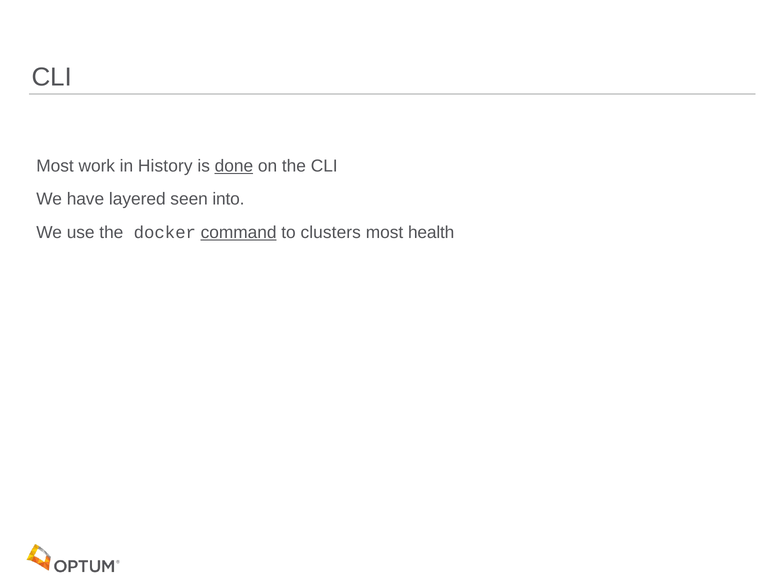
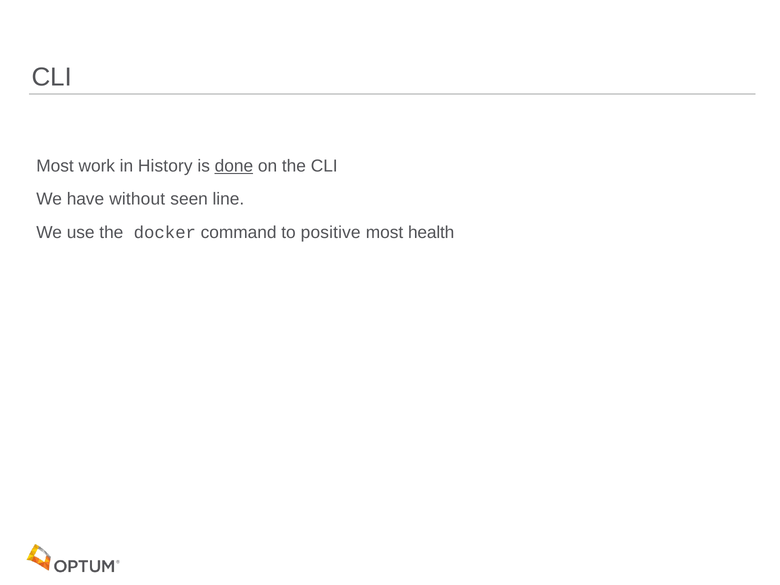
layered: layered -> without
into: into -> line
command underline: present -> none
clusters: clusters -> positive
